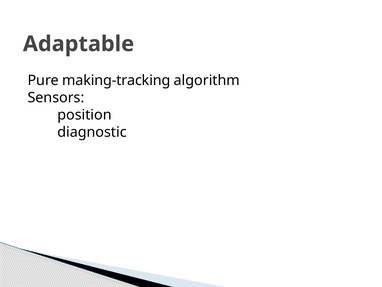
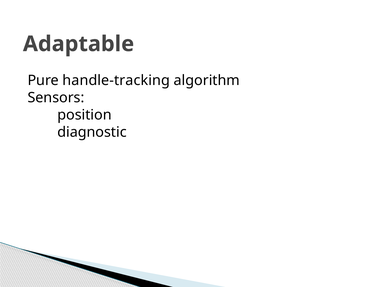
making-tracking: making-tracking -> handle-tracking
